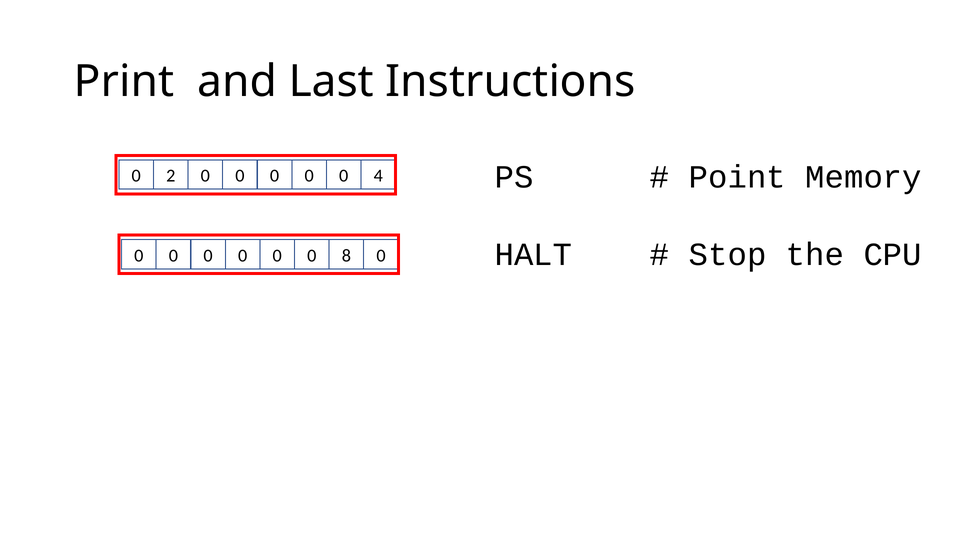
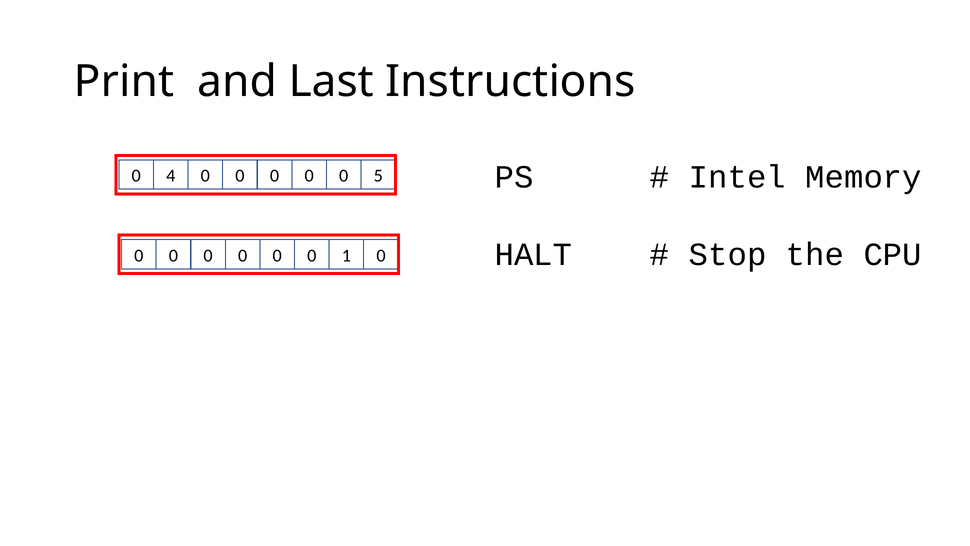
Point: Point -> Intel
2: 2 -> 4
4: 4 -> 5
8: 8 -> 1
